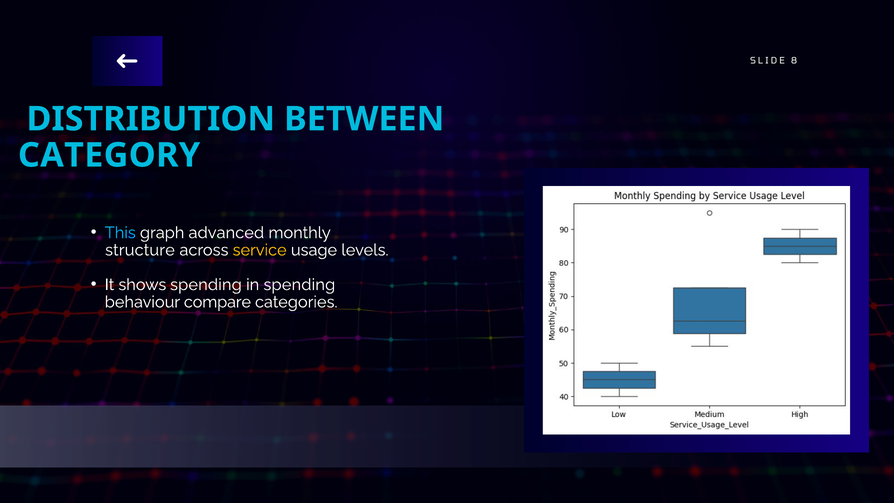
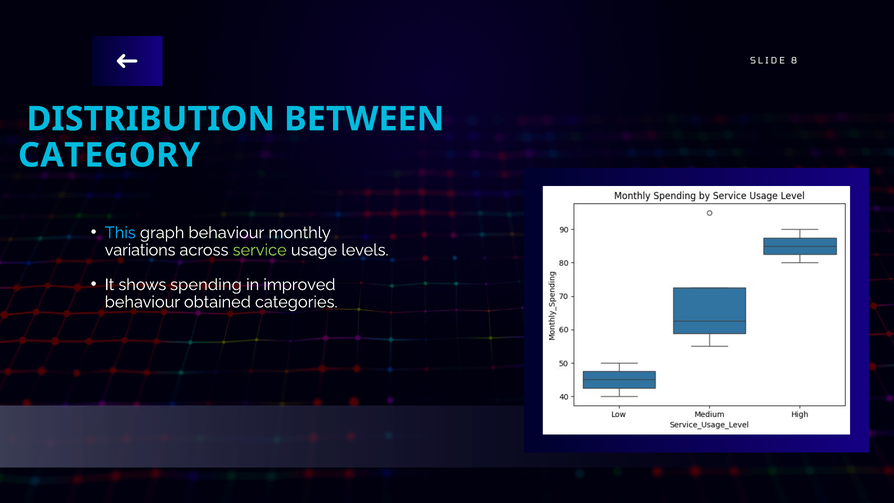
graph advanced: advanced -> behaviour
structure: structure -> variations
service colour: yellow -> light green
in spending: spending -> improved
compare: compare -> obtained
